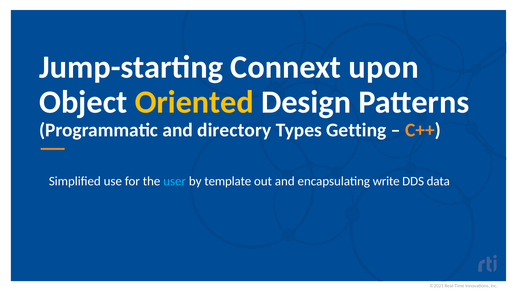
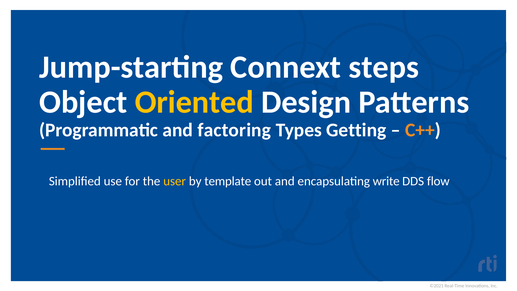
upon: upon -> steps
directory: directory -> factoring
user colour: light blue -> yellow
data: data -> flow
